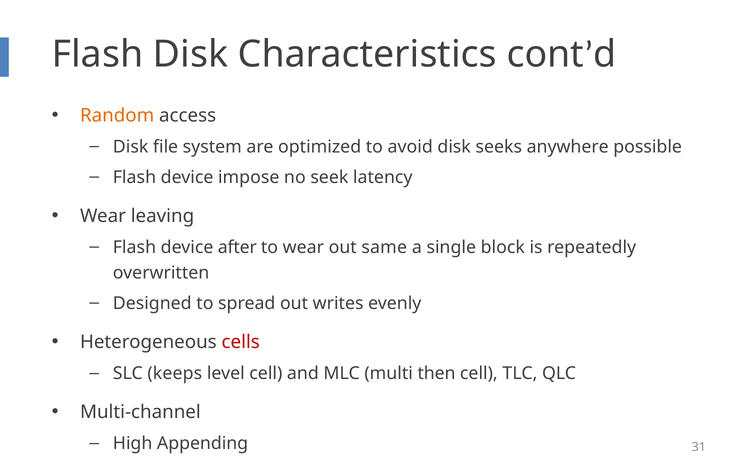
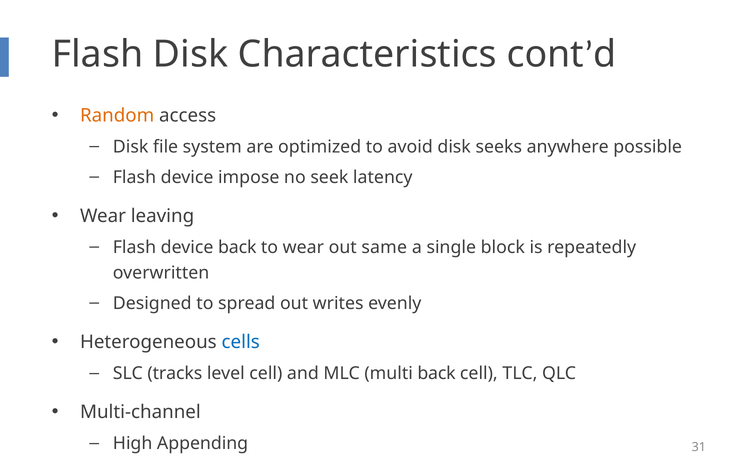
device after: after -> back
cells colour: red -> blue
keeps: keeps -> tracks
multi then: then -> back
